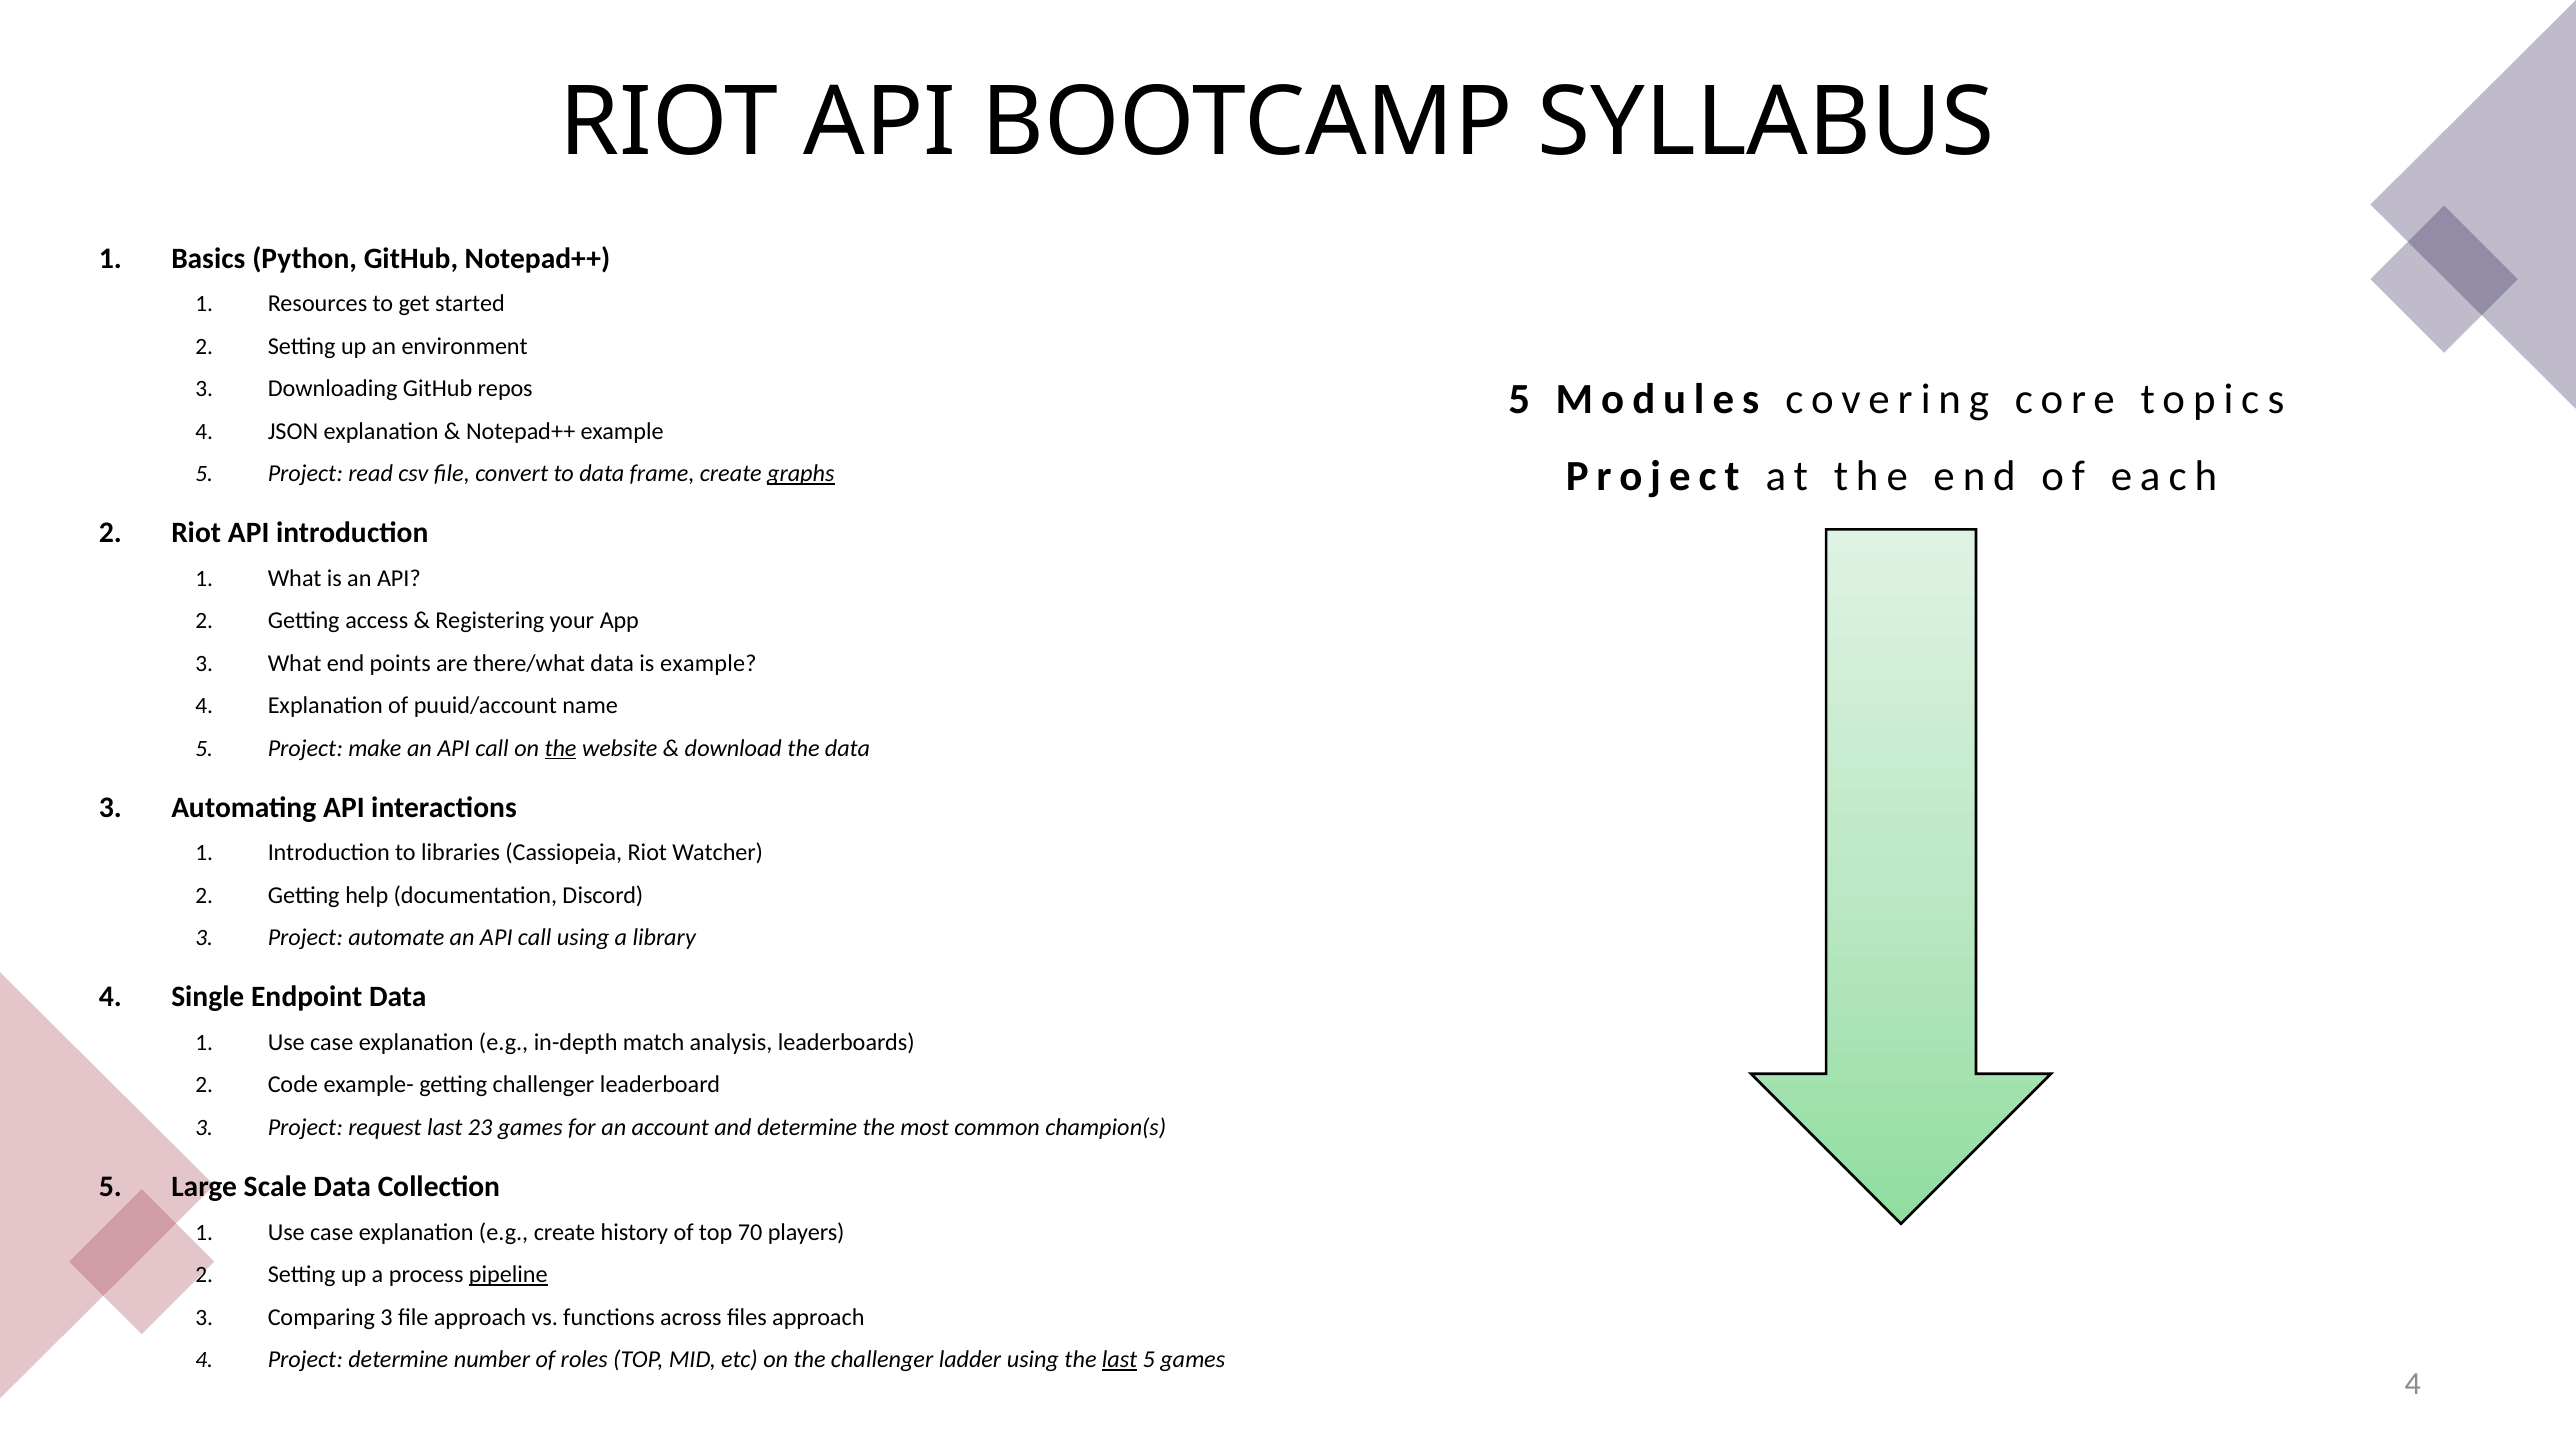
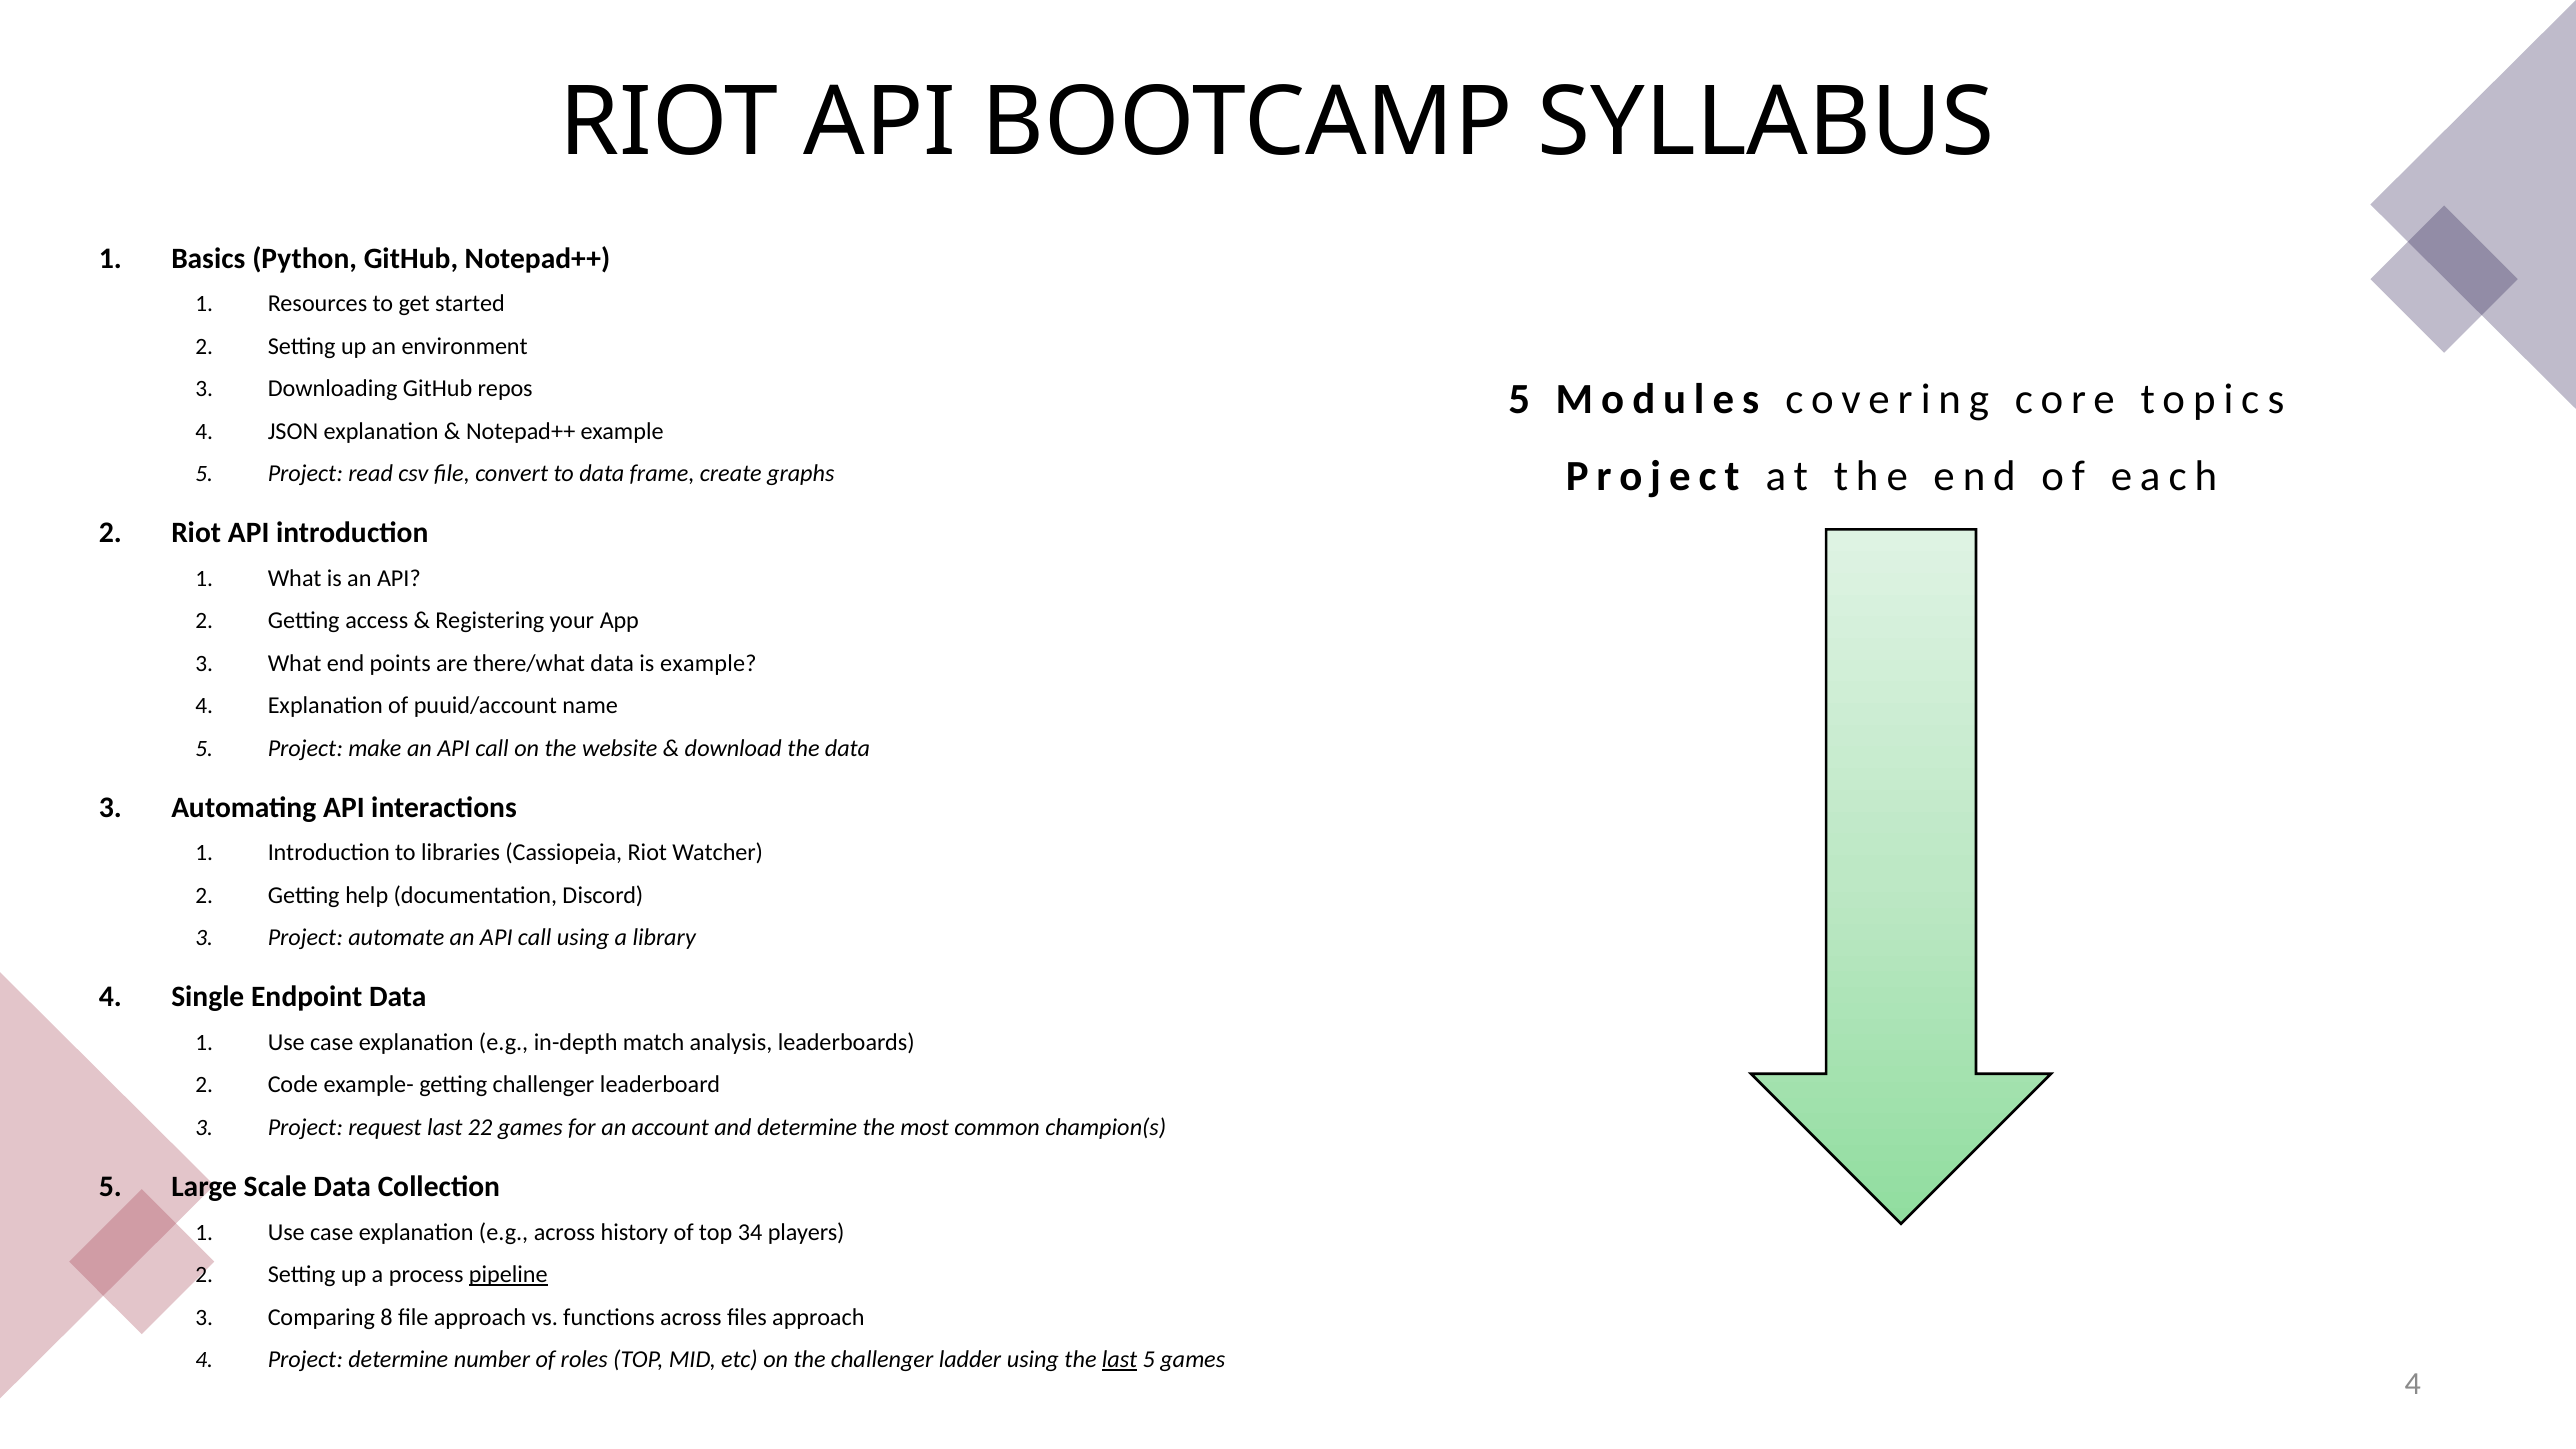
graphs underline: present -> none
the at (561, 748) underline: present -> none
23: 23 -> 22
e.g create: create -> across
70: 70 -> 34
Comparing 3: 3 -> 8
